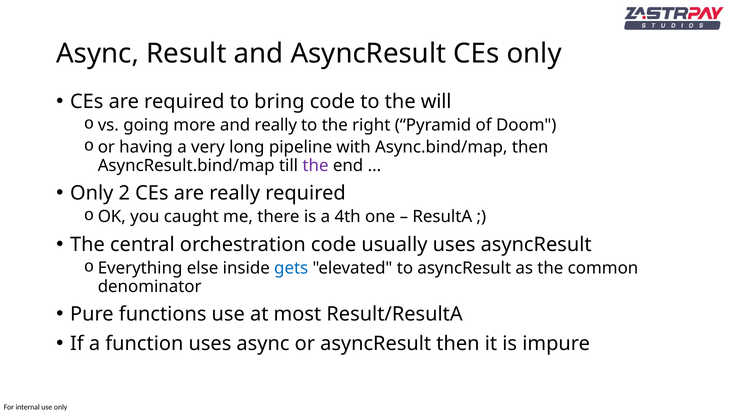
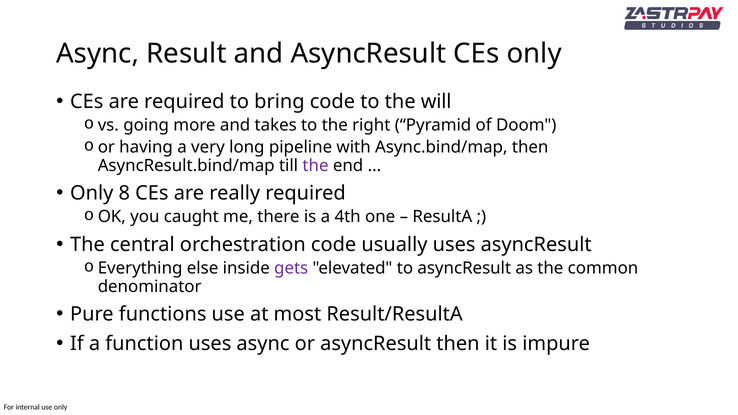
and really: really -> takes
2: 2 -> 8
gets colour: blue -> purple
